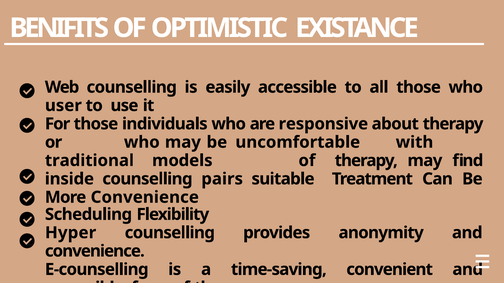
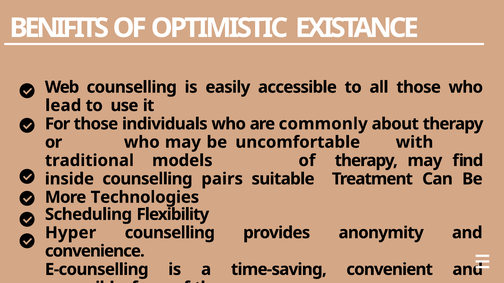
user: user -> lead
responsive: responsive -> commonly
More Convenience: Convenience -> Technologies
